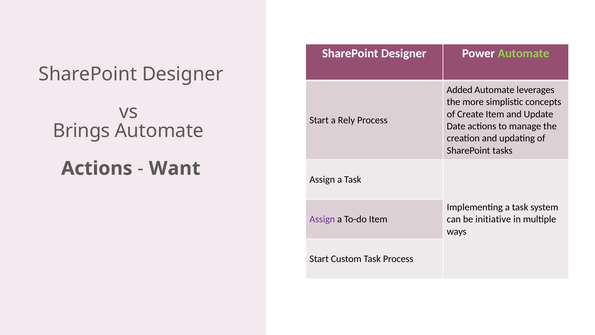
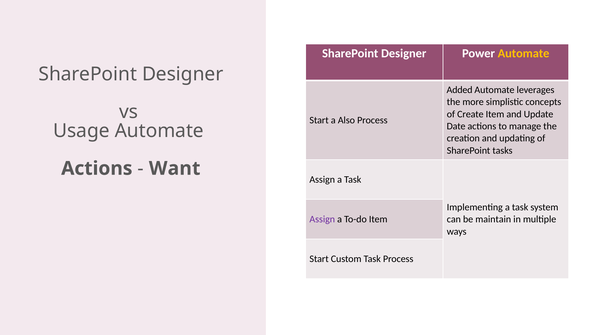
Automate at (524, 53) colour: light green -> yellow
Rely: Rely -> Also
Brings: Brings -> Usage
initiative: initiative -> maintain
